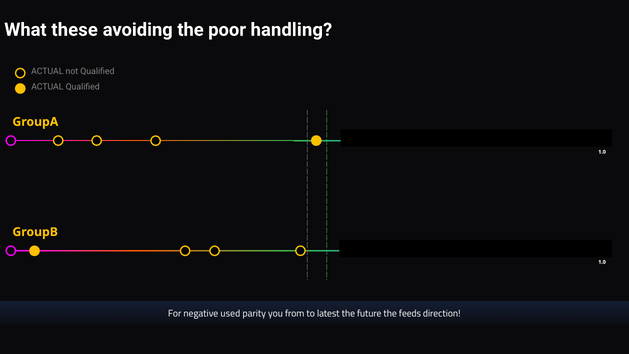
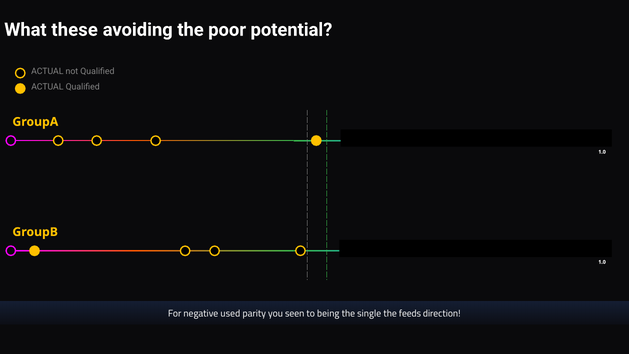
handling: handling -> potential
from: from -> seen
latest: latest -> being
future: future -> single
